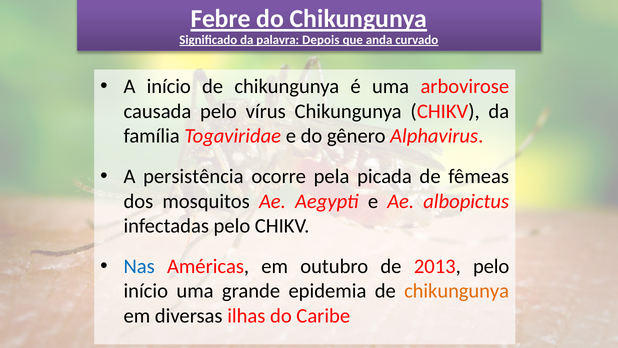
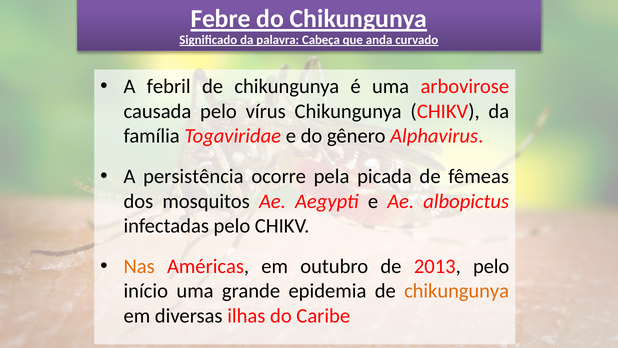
Depois: Depois -> Cabeça
A início: início -> febril
Nas colour: blue -> orange
